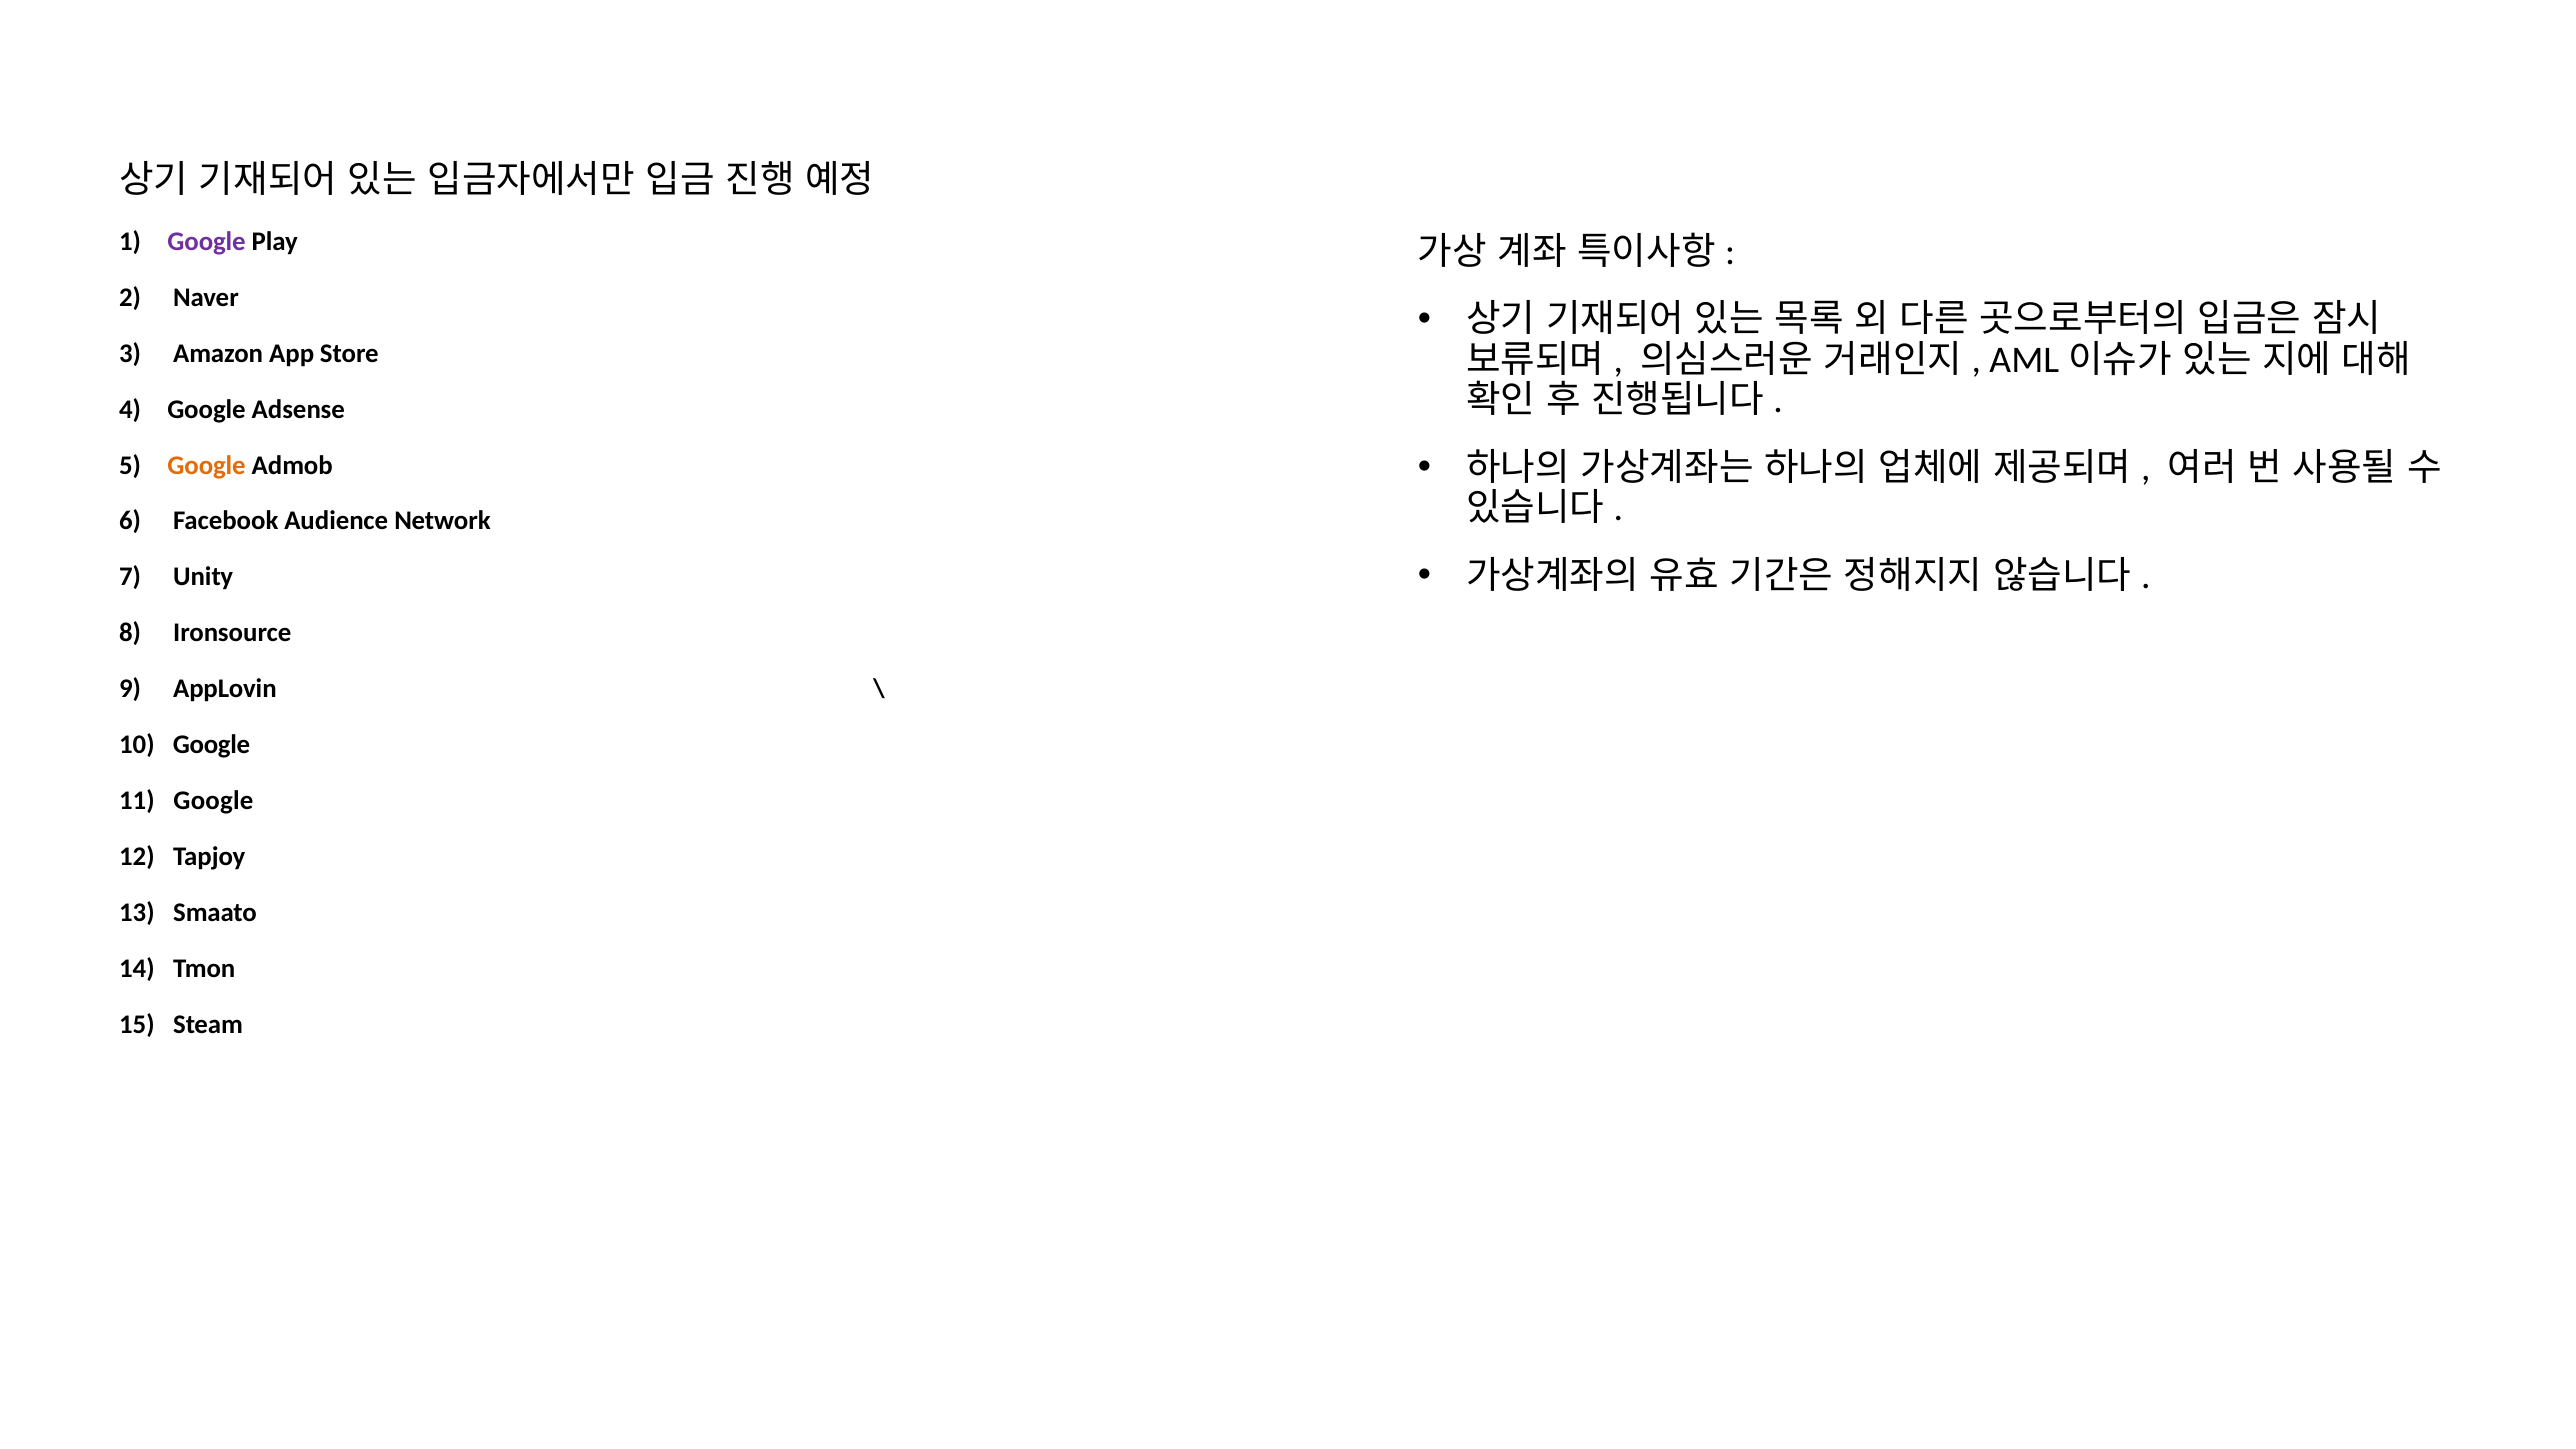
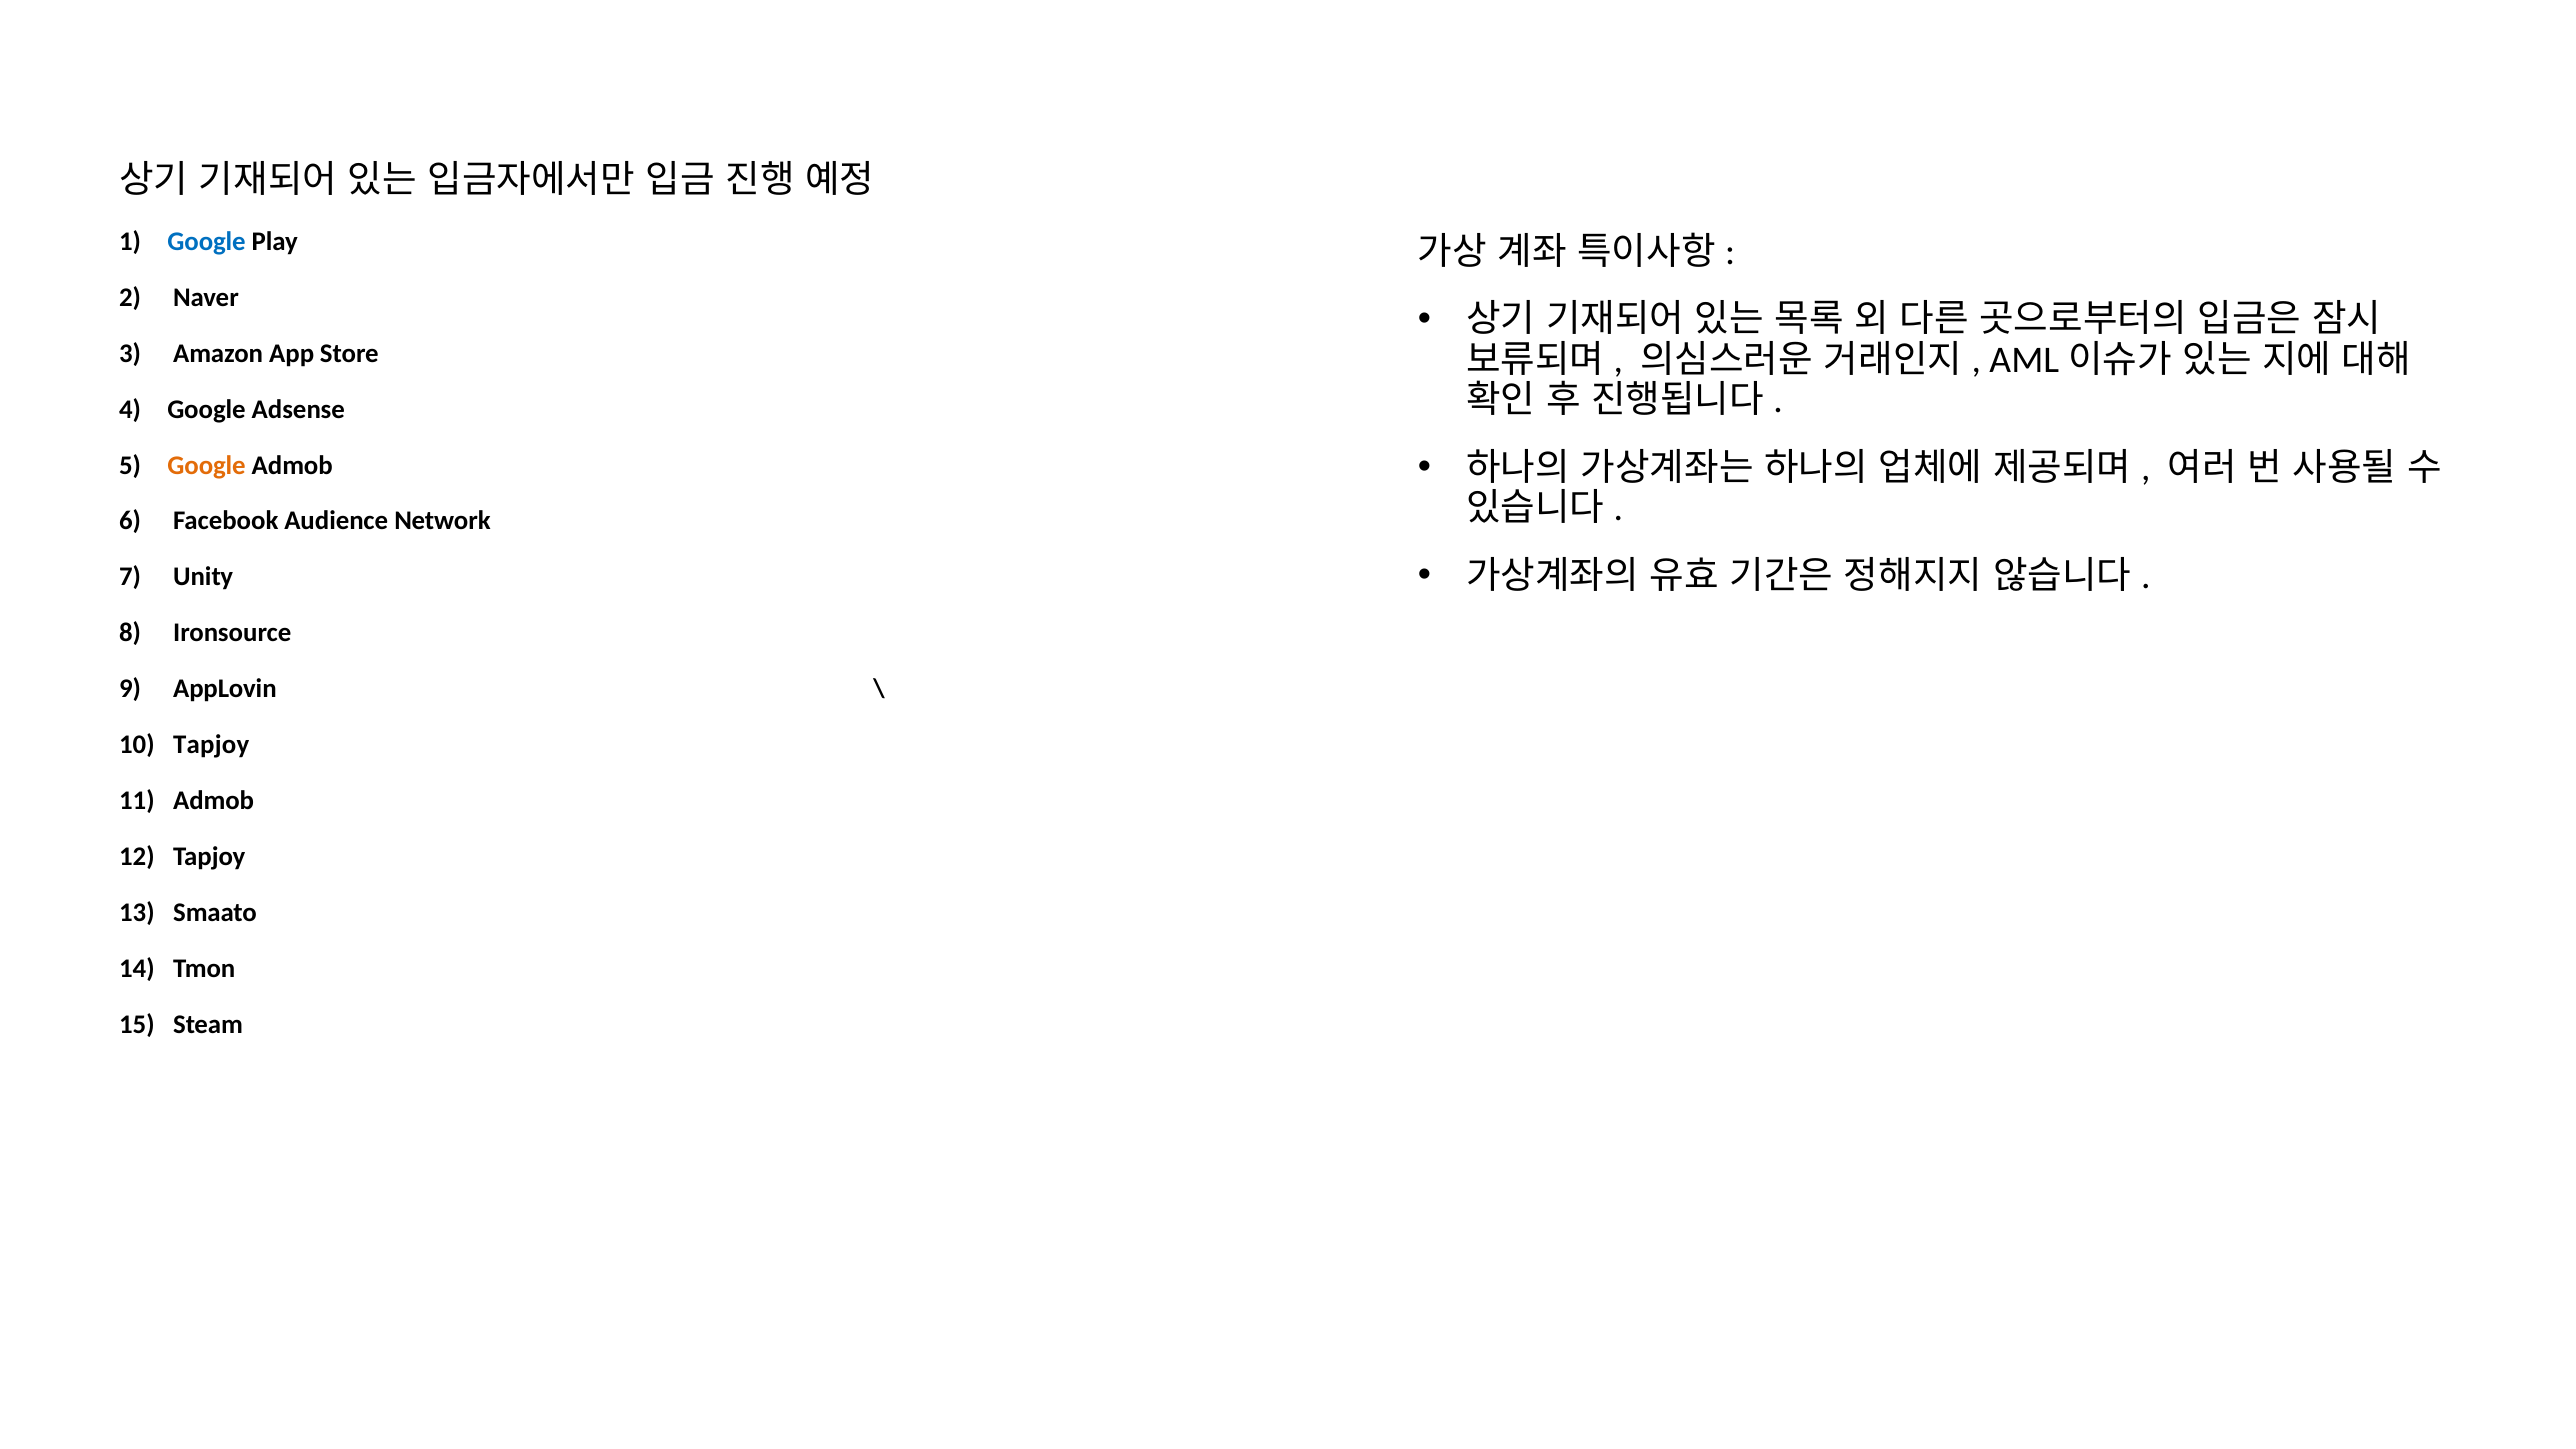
Google at (207, 242) colour: purple -> blue
Google at (211, 745): Google -> Tapjoy
Google at (213, 801): Google -> Admob
